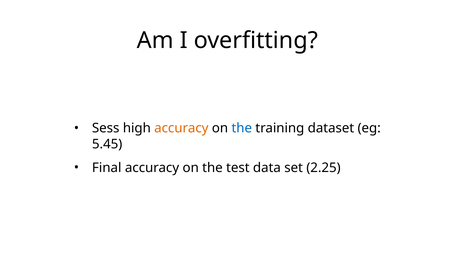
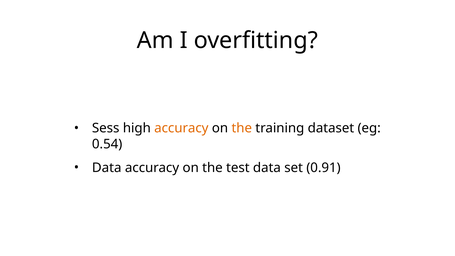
the at (242, 128) colour: blue -> orange
5.45: 5.45 -> 0.54
Final at (107, 168): Final -> Data
2.25: 2.25 -> 0.91
